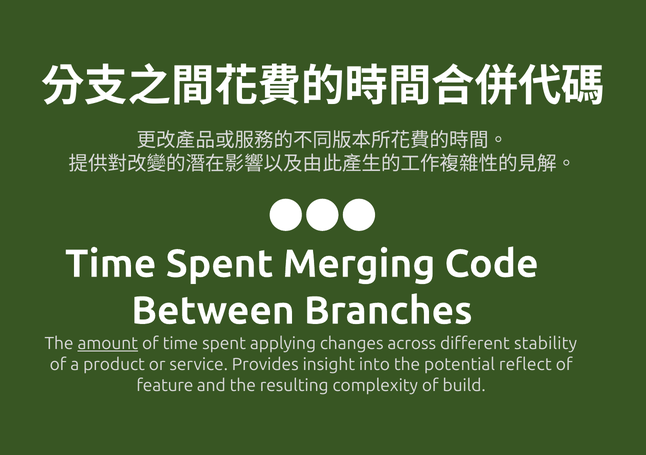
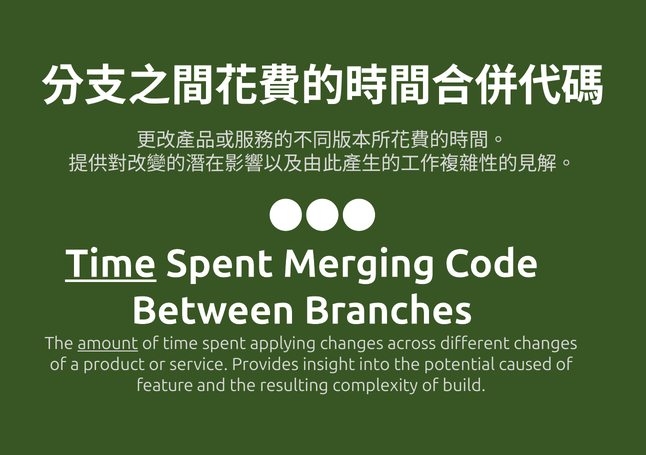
Time at (111, 264) underline: none -> present
different stability: stability -> changes
reflect: reflect -> caused
